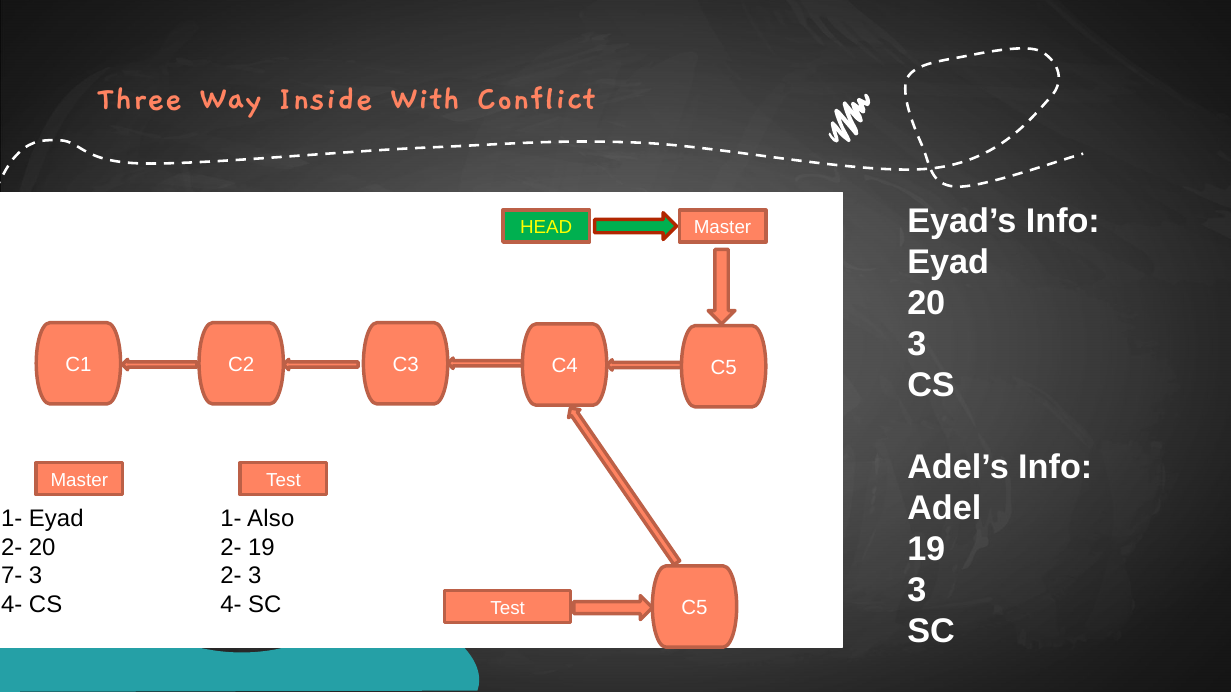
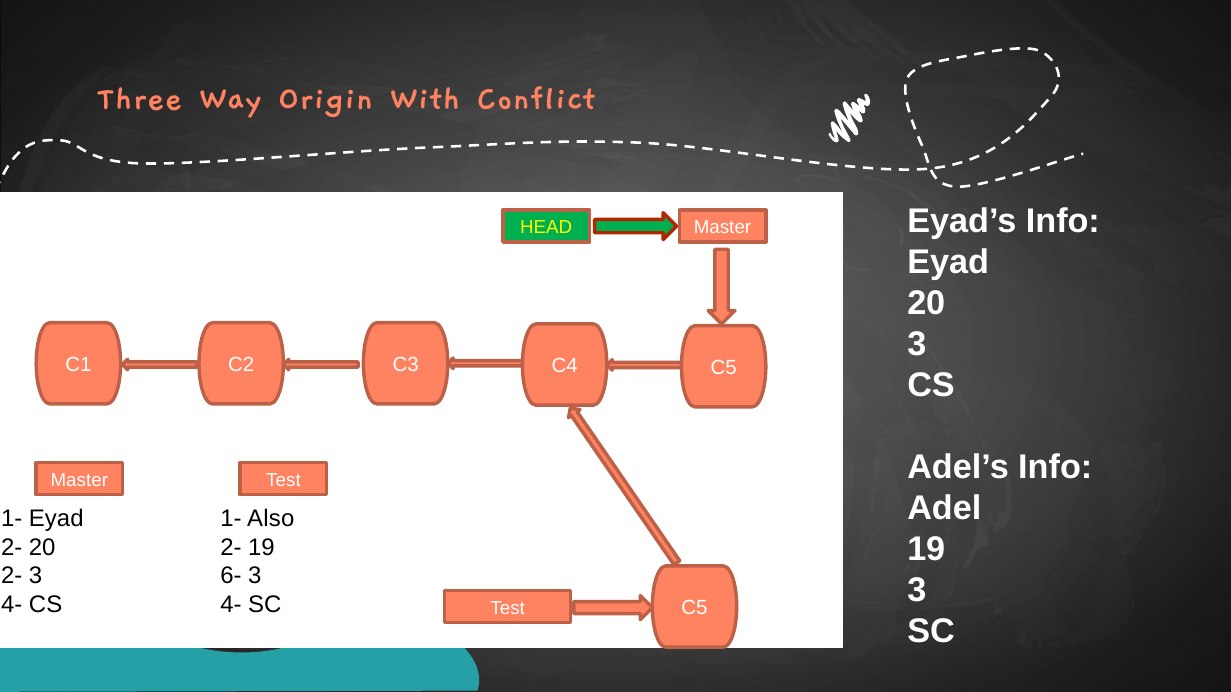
Inside: Inside -> Origin
7- at (12, 576): 7- -> 2-
2- at (231, 576): 2- -> 6-
